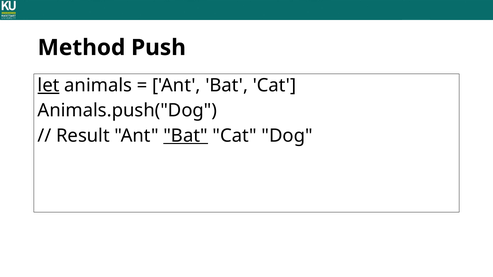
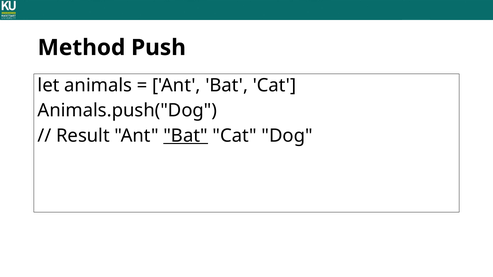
let underline: present -> none
